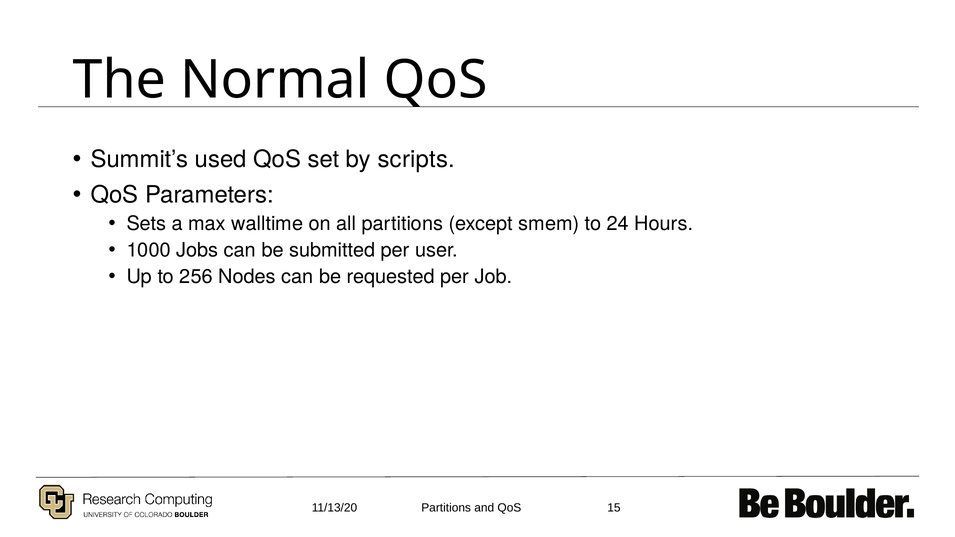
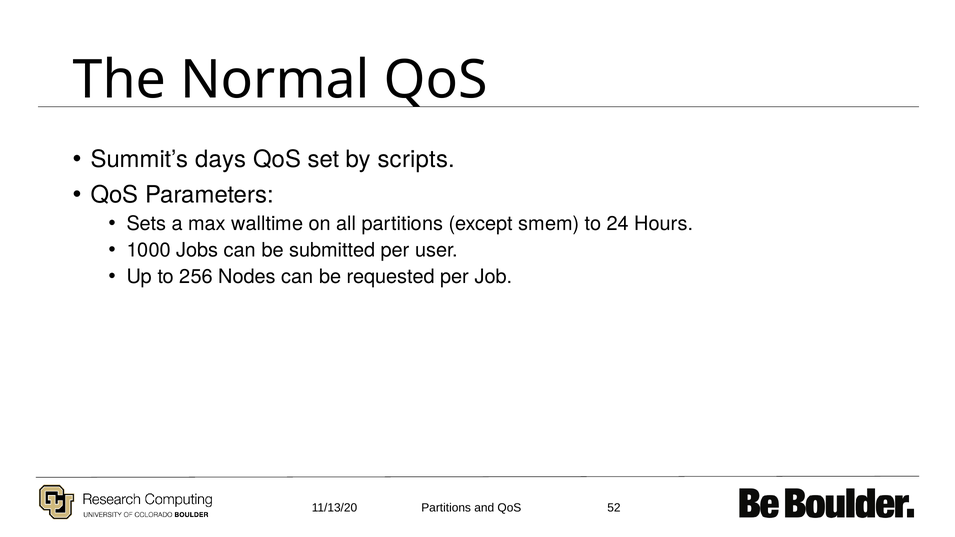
used: used -> days
15: 15 -> 52
